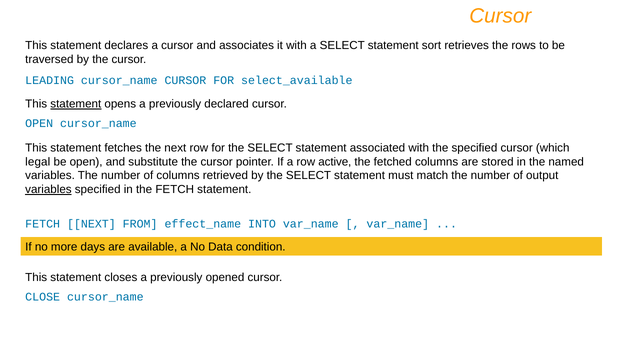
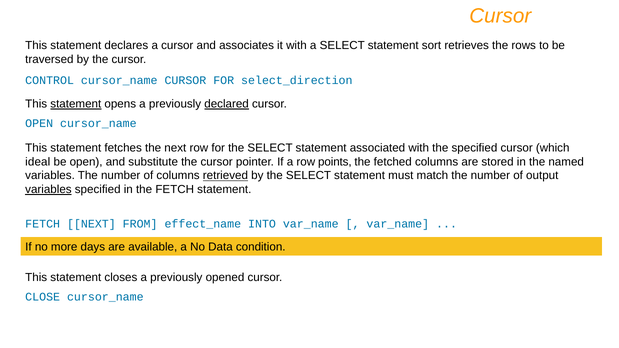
LEADING: LEADING -> CONTROL
select_available: select_available -> select_direction
declared underline: none -> present
legal: legal -> ideal
active: active -> points
retrieved underline: none -> present
